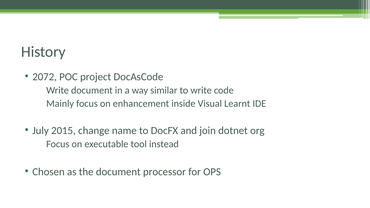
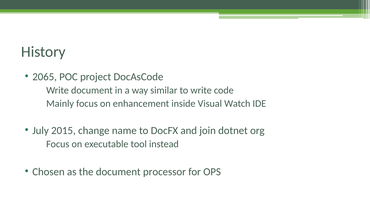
2072: 2072 -> 2065
Learnt: Learnt -> Watch
